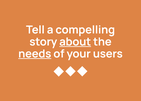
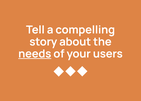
about underline: present -> none
